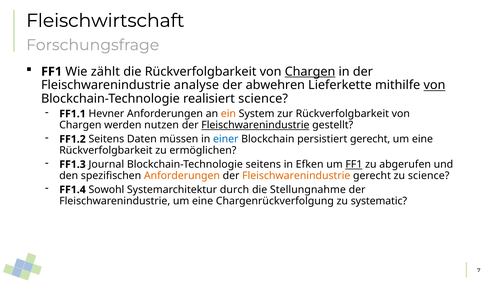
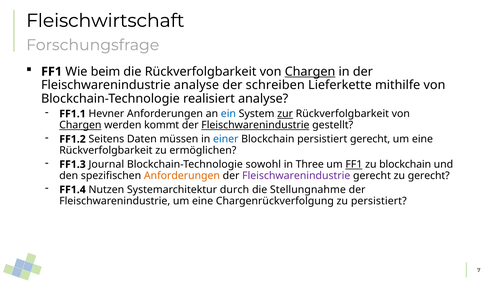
zählt: zählt -> beim
abwehren: abwehren -> schreiben
von at (434, 85) underline: present -> none
realisiert science: science -> analyse
ein colour: orange -> blue
zur underline: none -> present
Chargen at (80, 125) underline: none -> present
nutzen: nutzen -> kommt
Blockchain-Technologie seitens: seitens -> sowohl
Efken: Efken -> Three
zu abgerufen: abgerufen -> blockchain
Fleischwarenindustrie at (296, 176) colour: orange -> purple
zu science: science -> gerecht
Sowohl: Sowohl -> Nutzen
zu systematic: systematic -> persistiert
